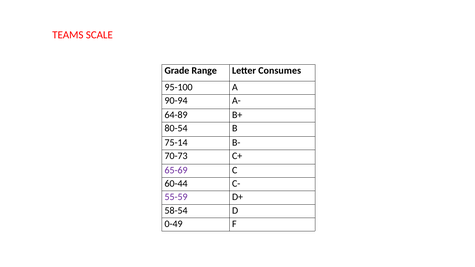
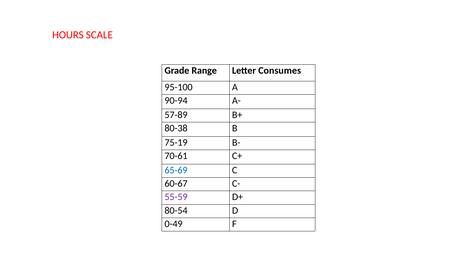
TEAMS: TEAMS -> HOURS
64-89: 64-89 -> 57-89
80-54: 80-54 -> 80-38
75-14: 75-14 -> 75-19
70-73: 70-73 -> 70-61
65-69 colour: purple -> blue
60-44: 60-44 -> 60-67
58-54: 58-54 -> 80-54
